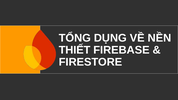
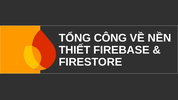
DỤNG: DỤNG -> CÔNG
